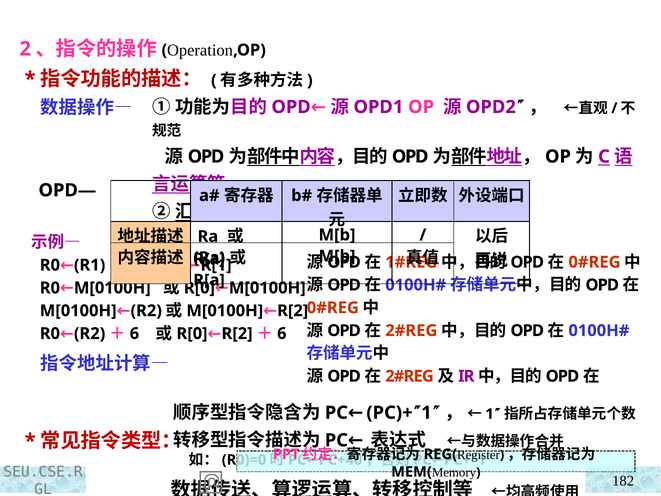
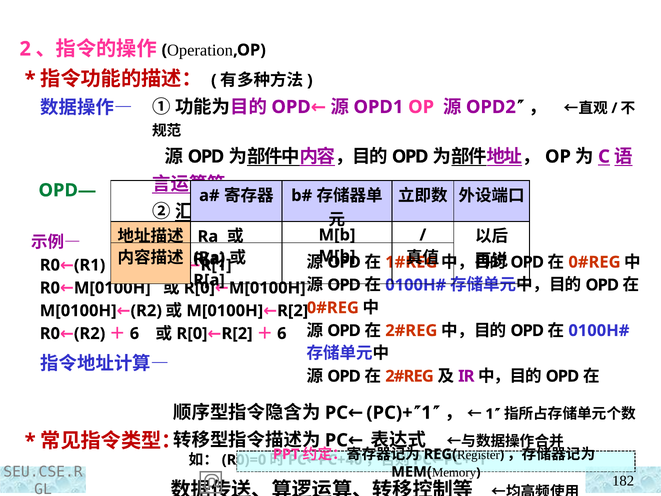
OPD— colour: black -> green
